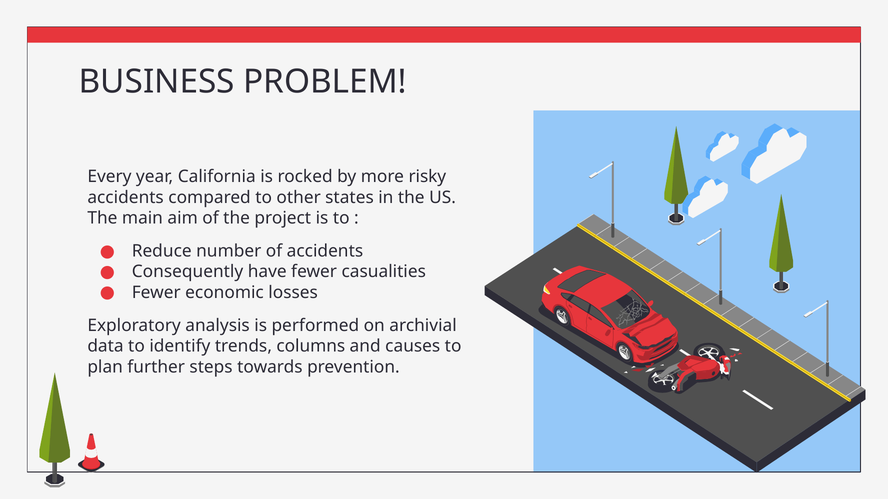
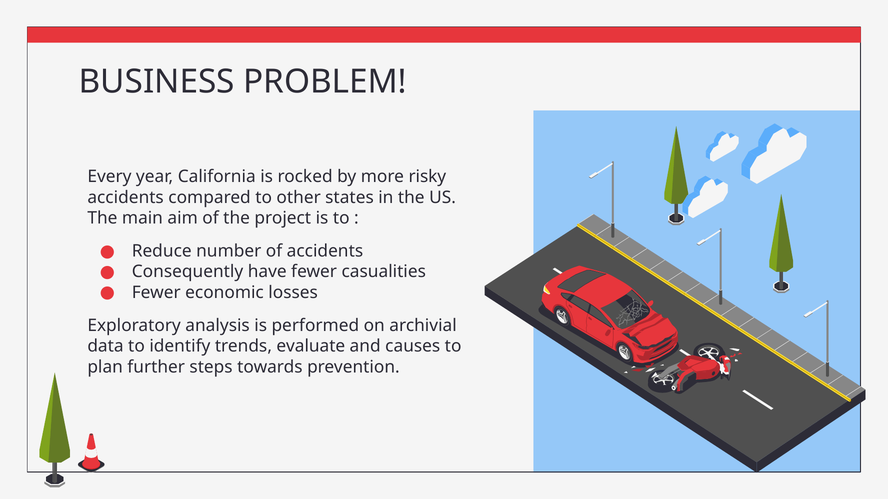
columns: columns -> evaluate
